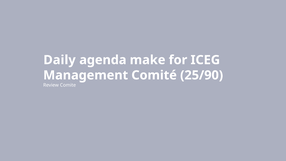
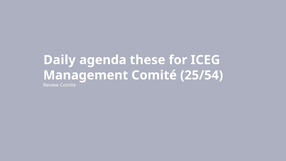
make: make -> these
25/90: 25/90 -> 25/54
